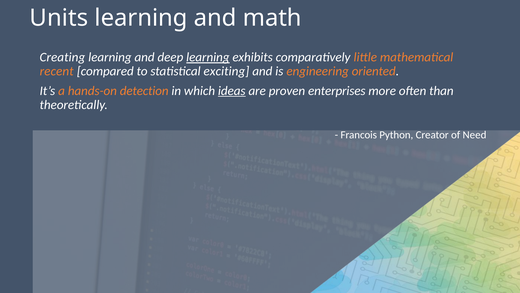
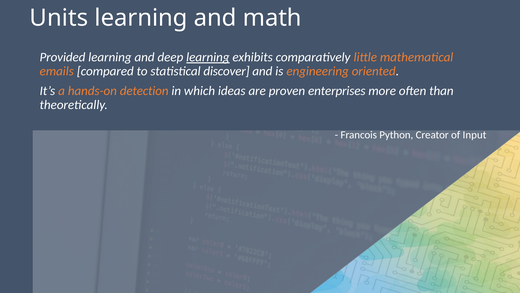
Creating: Creating -> Provided
recent: recent -> emails
exciting: exciting -> discover
ideas underline: present -> none
Need: Need -> Input
